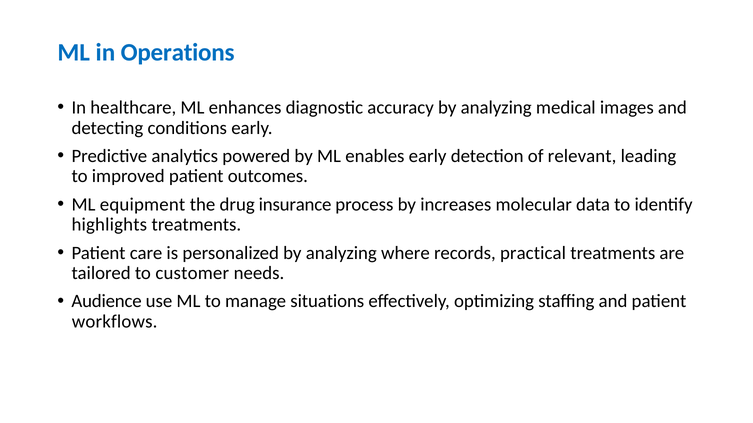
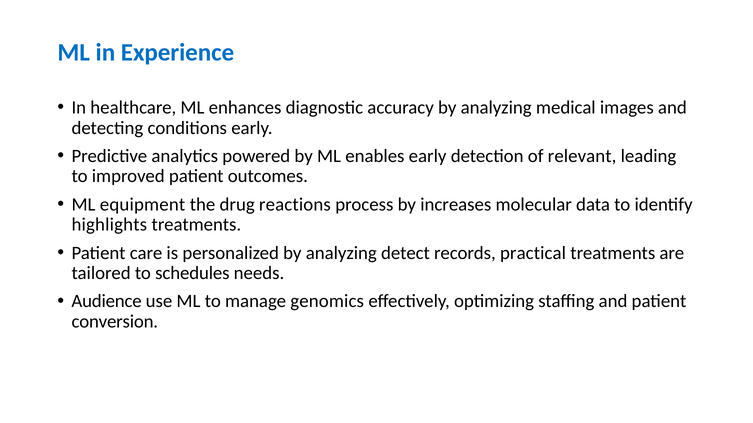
Operations: Operations -> Experience
insurance: insurance -> reactions
where: where -> detect
customer: customer -> schedules
situations: situations -> genomics
workflows: workflows -> conversion
